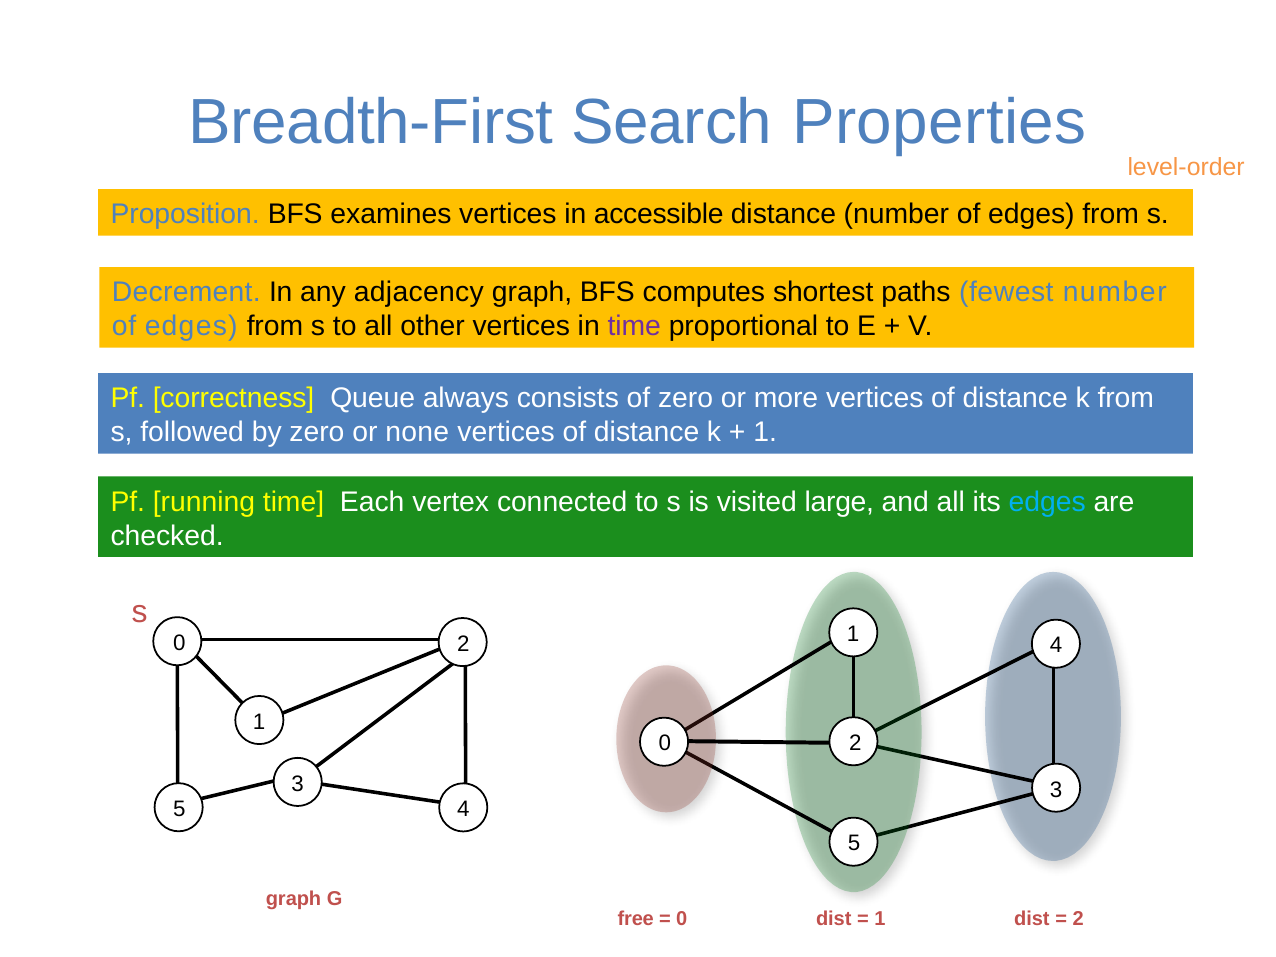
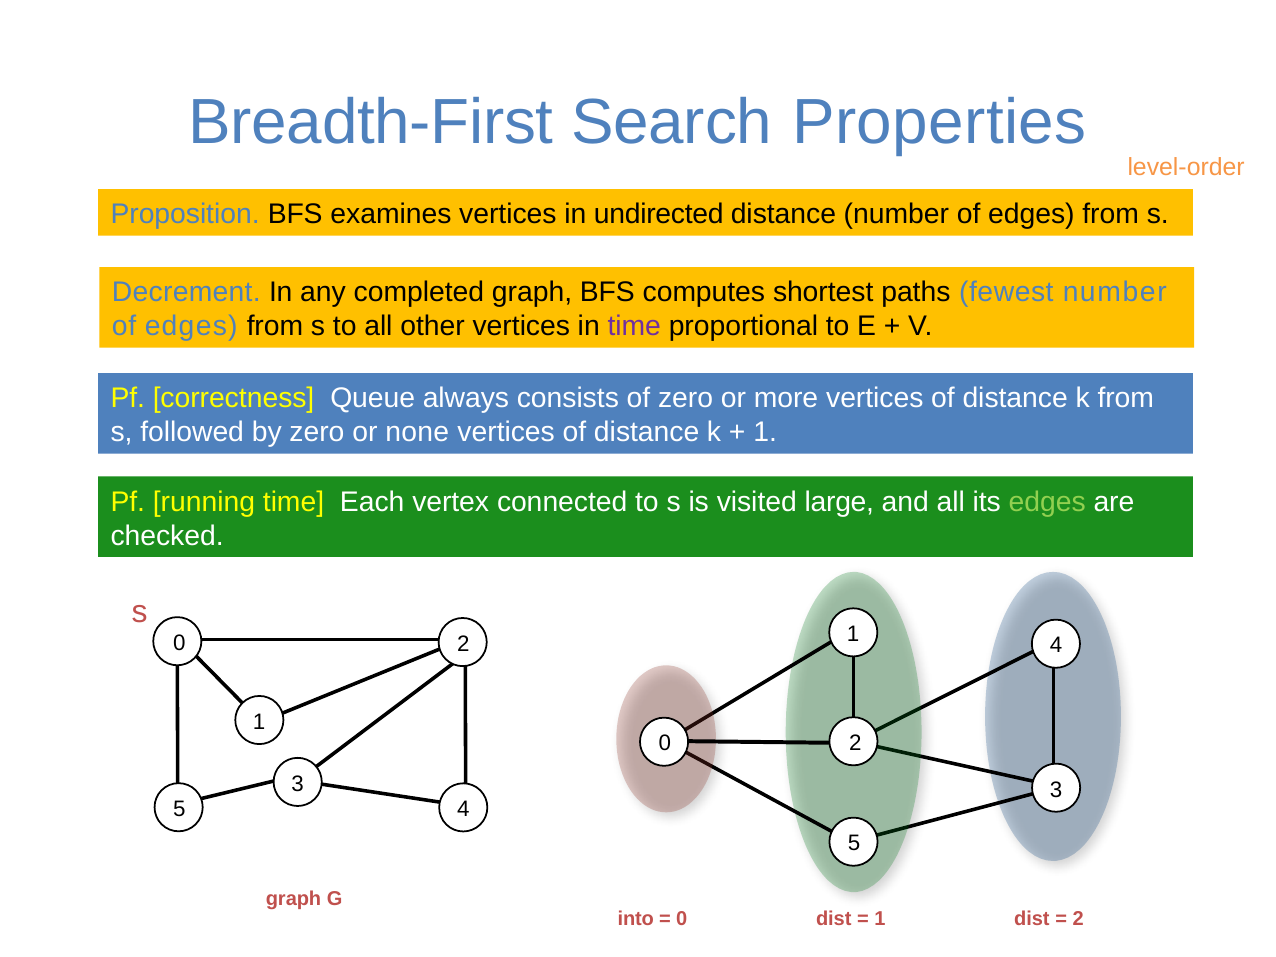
accessible: accessible -> undirected
adjacency: adjacency -> completed
edges at (1047, 502) colour: light blue -> light green
free: free -> into
